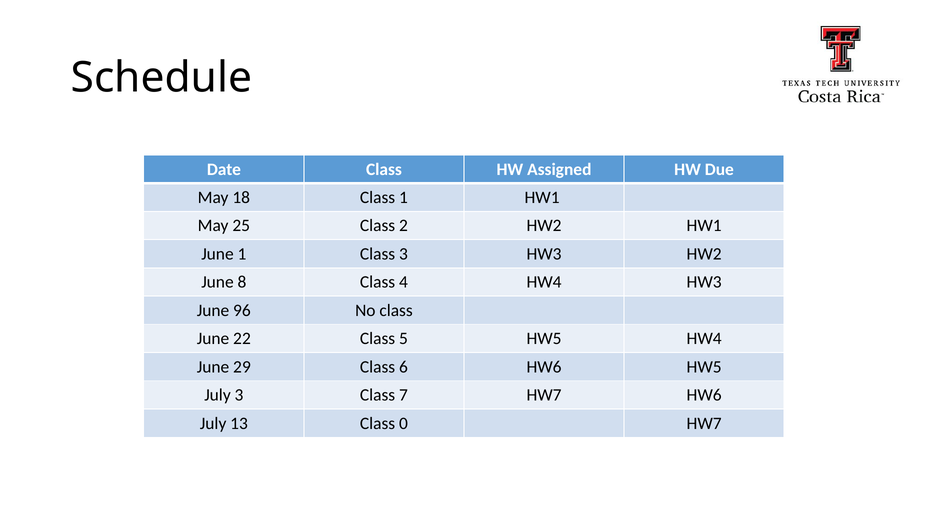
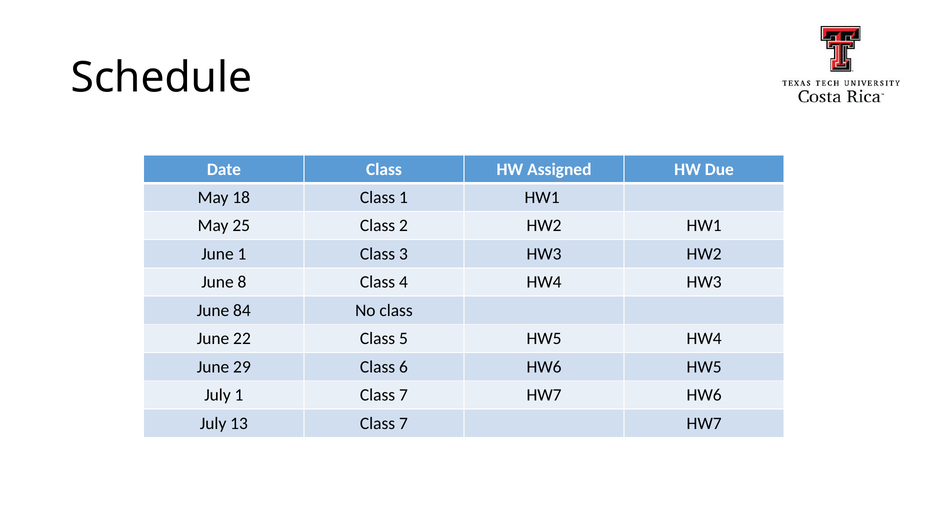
96: 96 -> 84
July 3: 3 -> 1
13 Class 0: 0 -> 7
